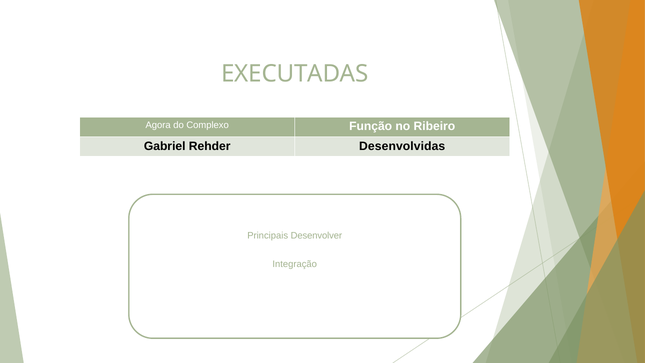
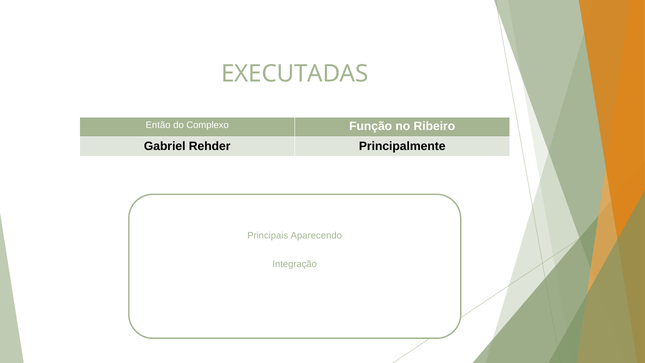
Agora: Agora -> Então
Desenvolvidas: Desenvolvidas -> Principalmente
Desenvolver: Desenvolver -> Aparecendo
